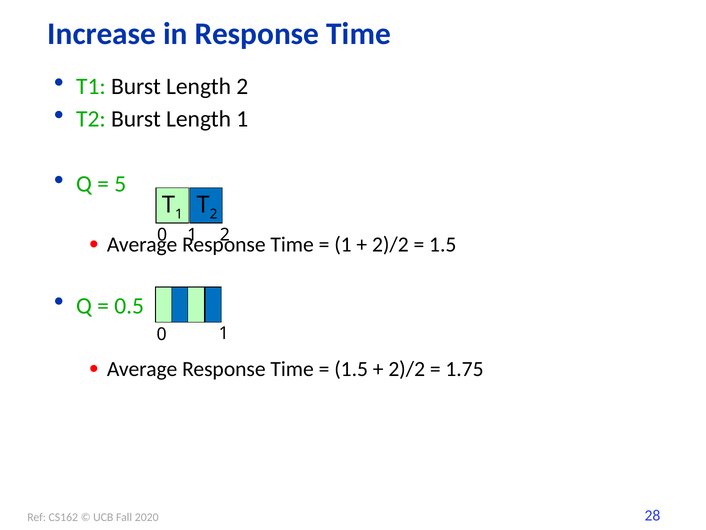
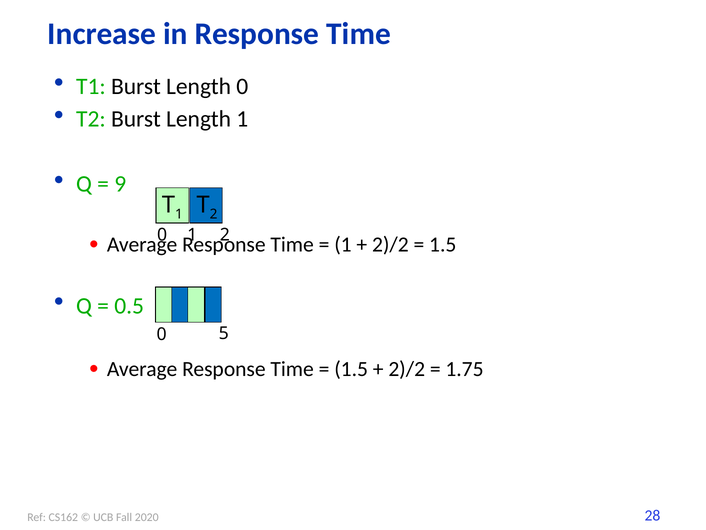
Length 2: 2 -> 0
5: 5 -> 9
1 at (224, 333): 1 -> 5
